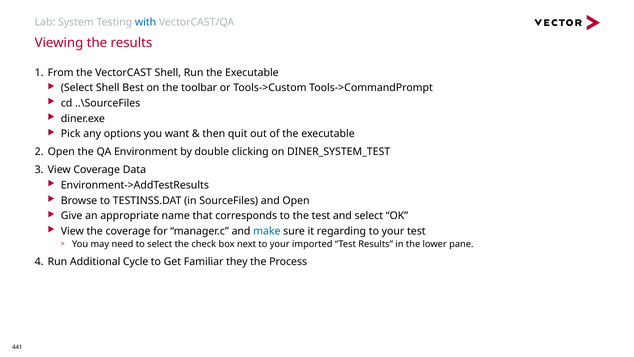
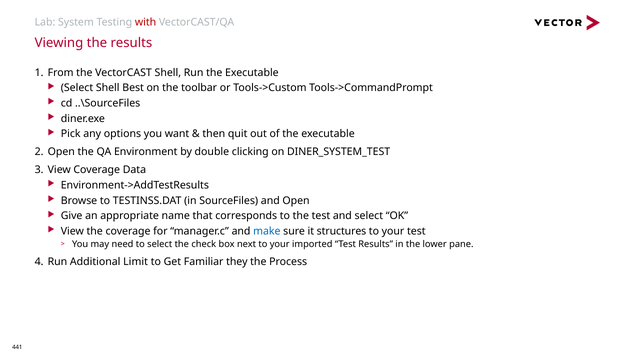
with colour: blue -> red
regarding: regarding -> structures
Cycle: Cycle -> Limit
